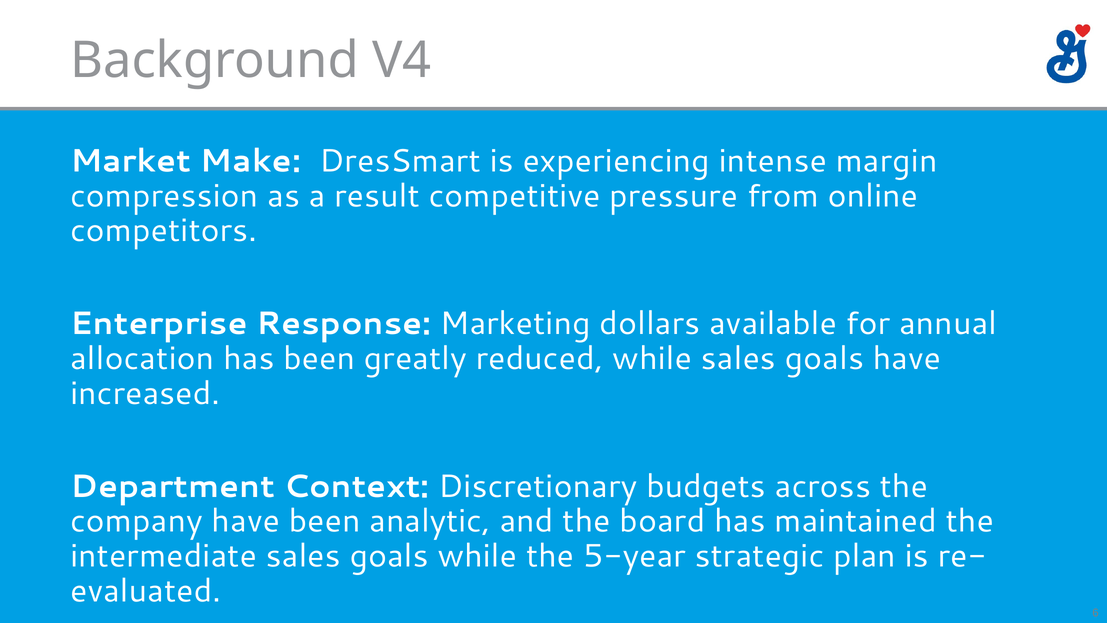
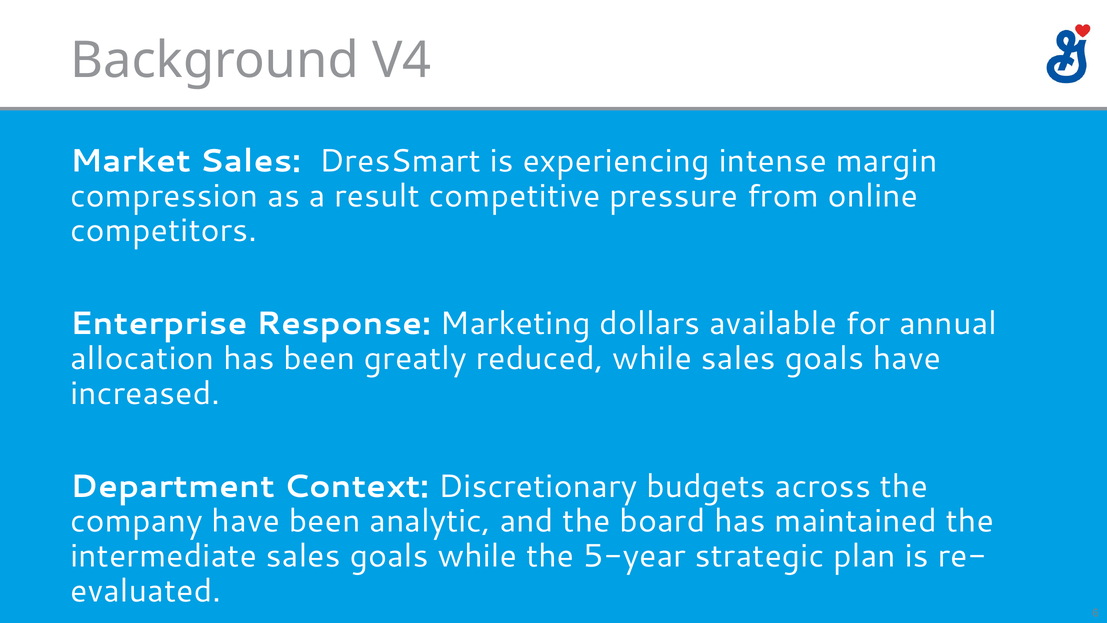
Market Make: Make -> Sales
